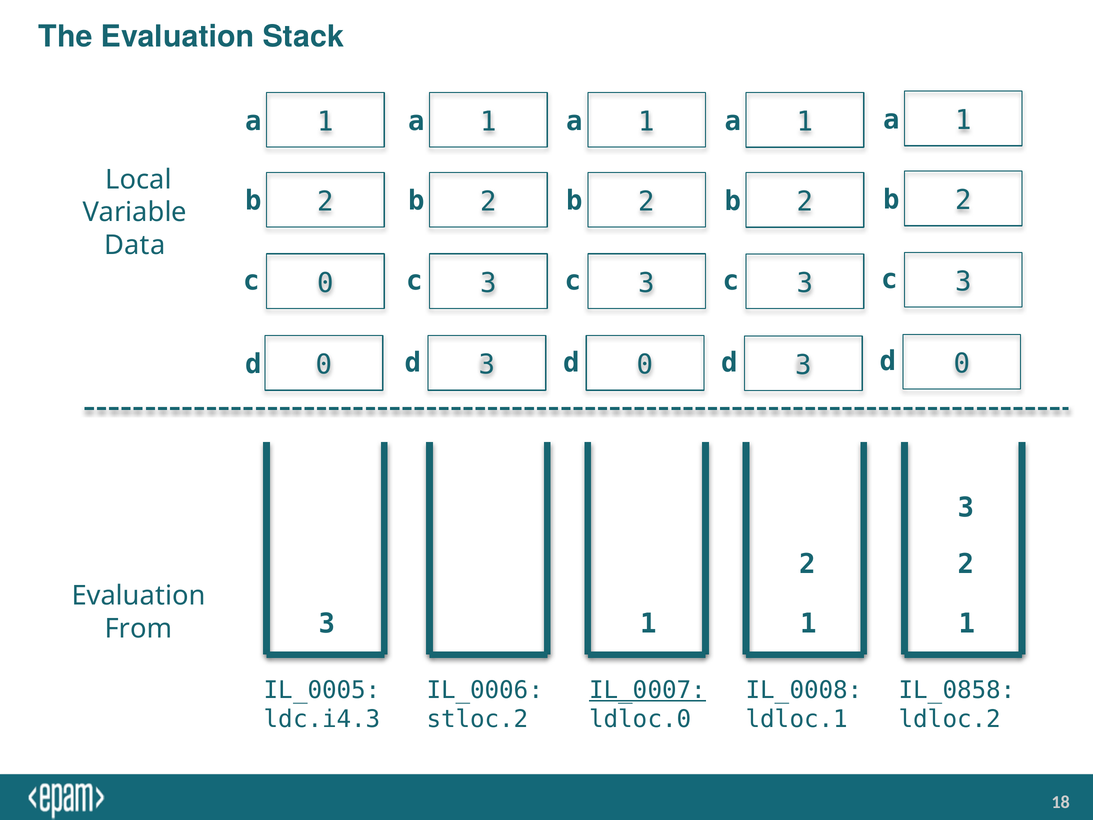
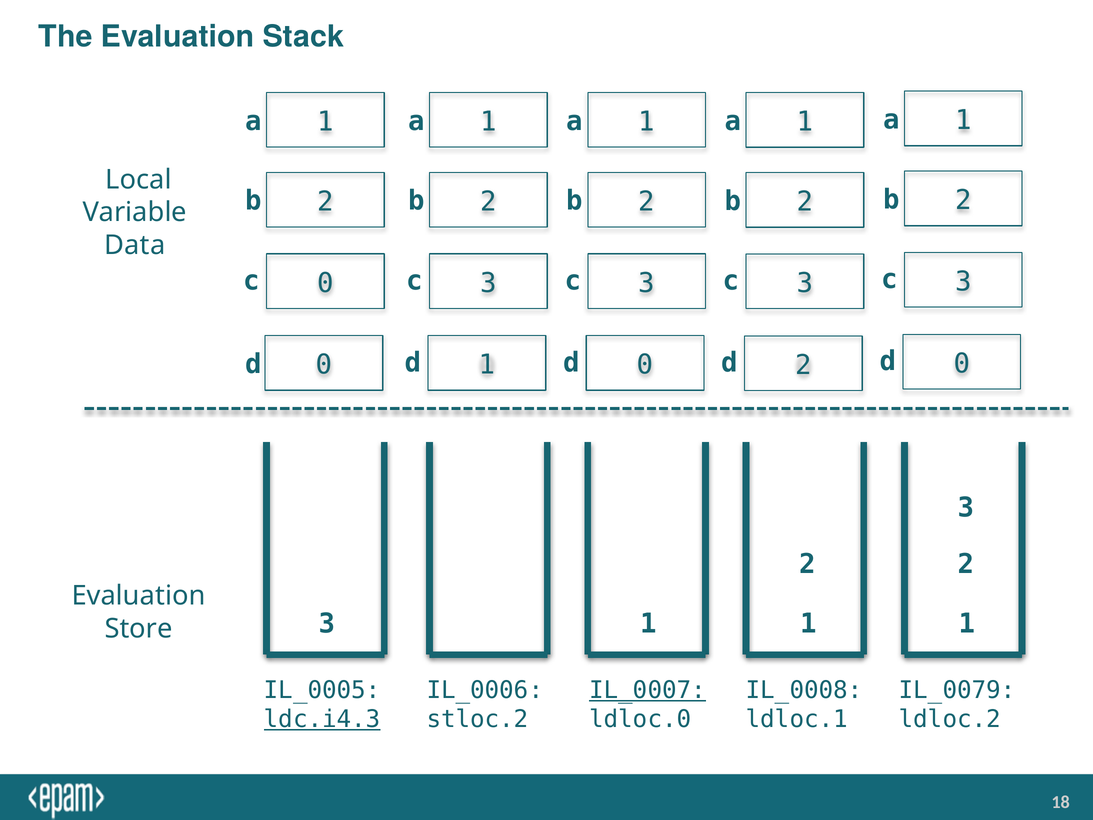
3 at (803, 365): 3 -> 2
0 3: 3 -> 1
From: From -> Store
IL_0858: IL_0858 -> IL_0079
ldc.i4.3 underline: none -> present
